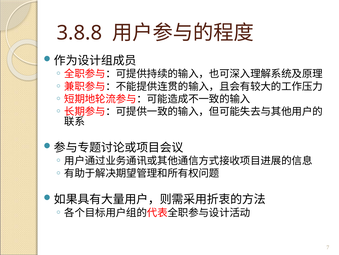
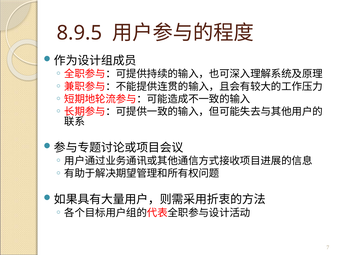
3.8.8: 3.8.8 -> 8.9.5
